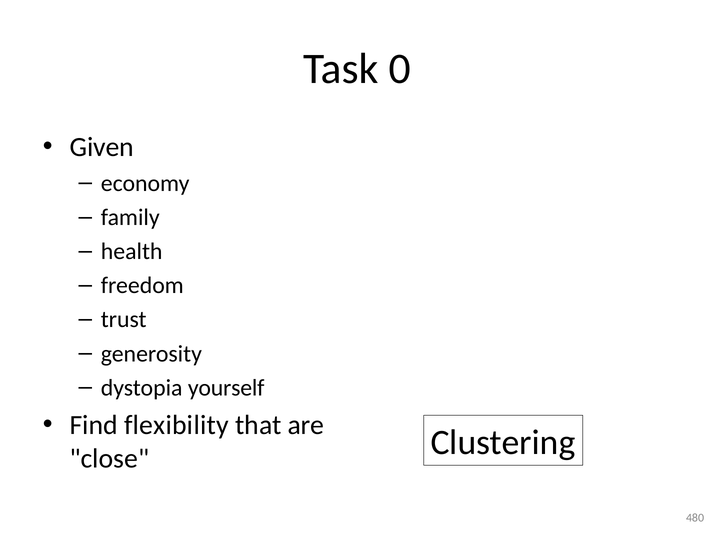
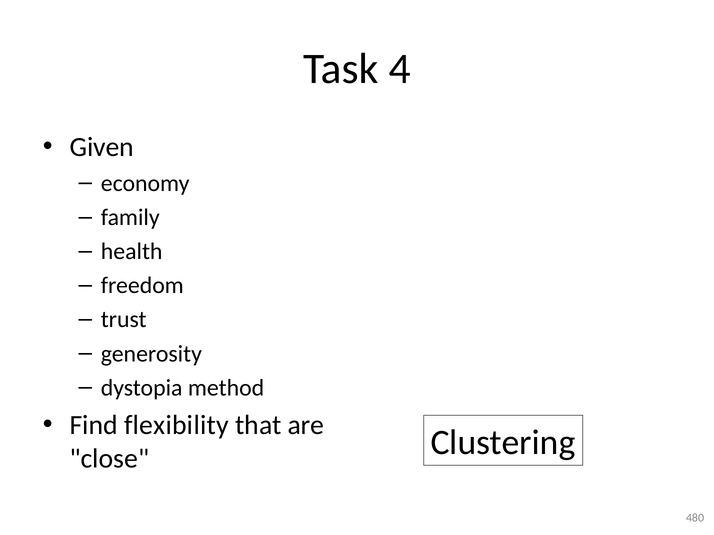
0: 0 -> 4
yourself: yourself -> method
